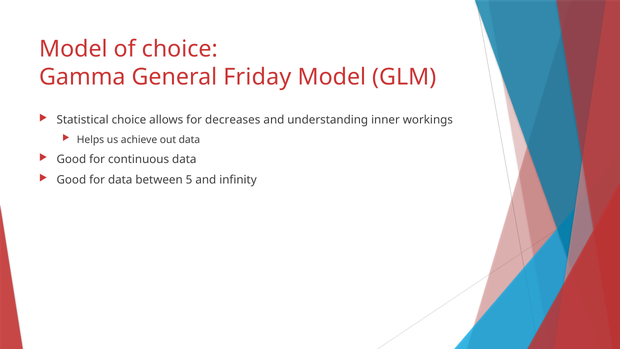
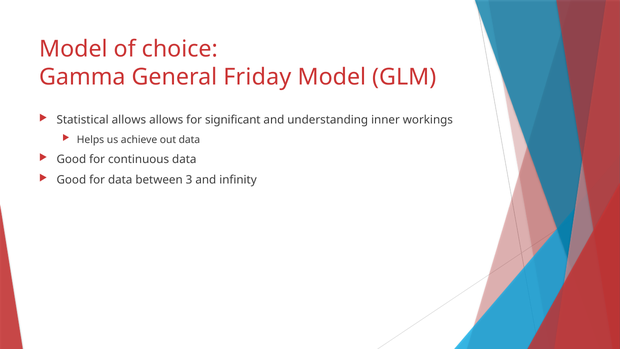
Statistical choice: choice -> allows
decreases: decreases -> significant
5: 5 -> 3
